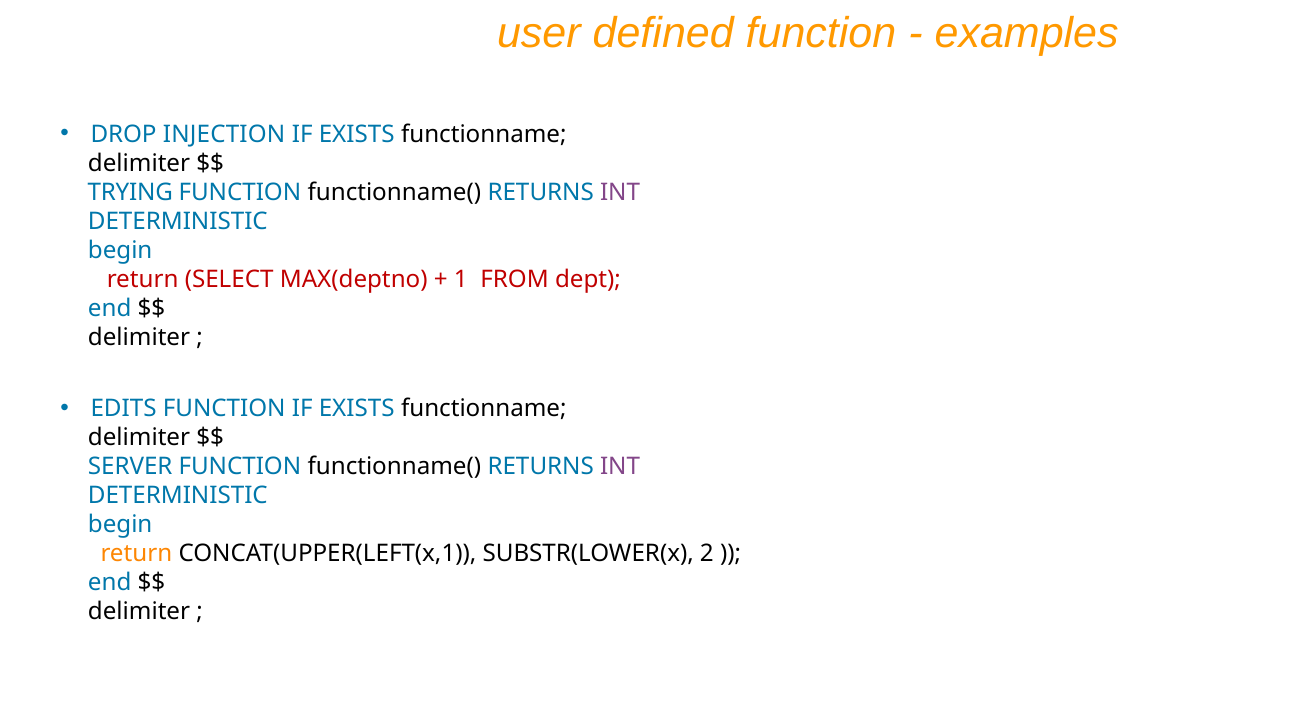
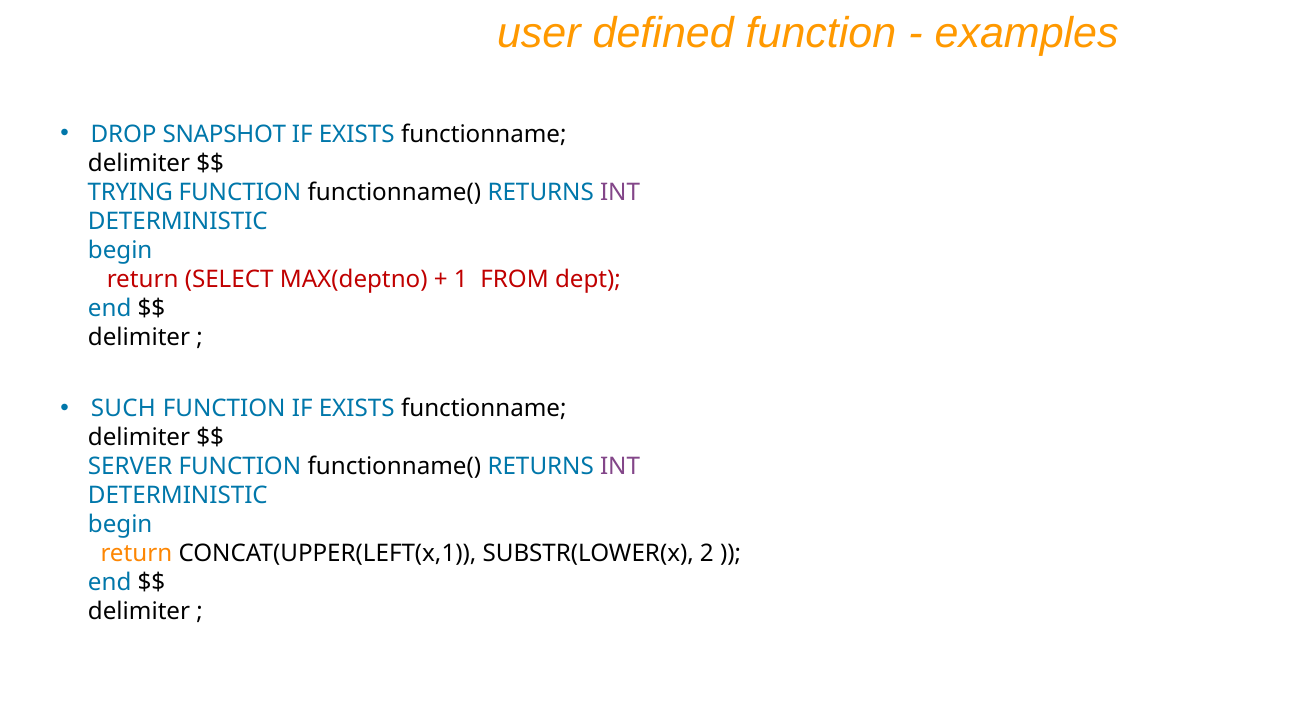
INJECTION: INJECTION -> SNAPSHOT
EDITS: EDITS -> SUCH
